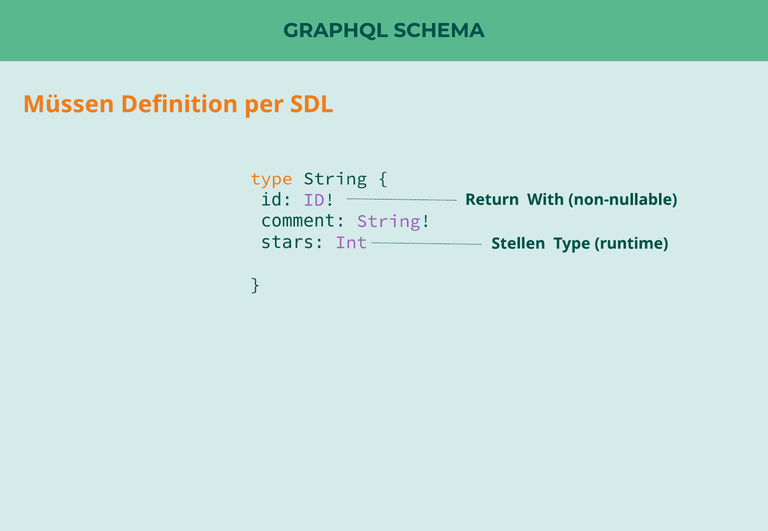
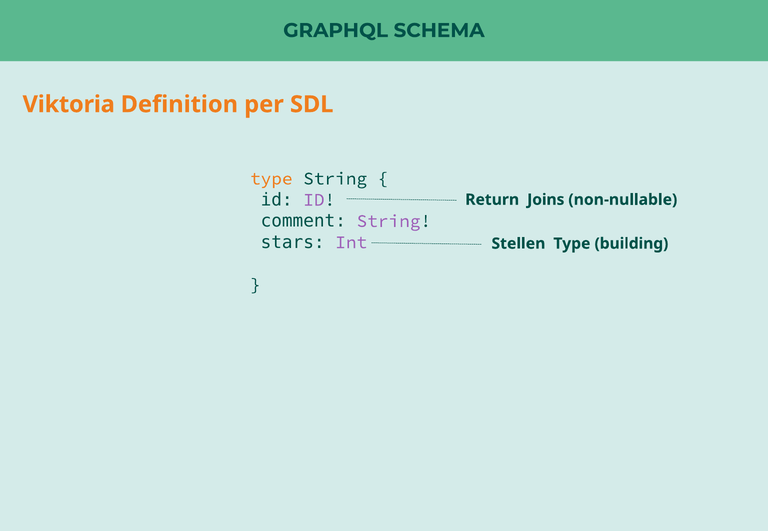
Müssen: Müssen -> Viktoria
With: With -> Joins
runtime: runtime -> building
